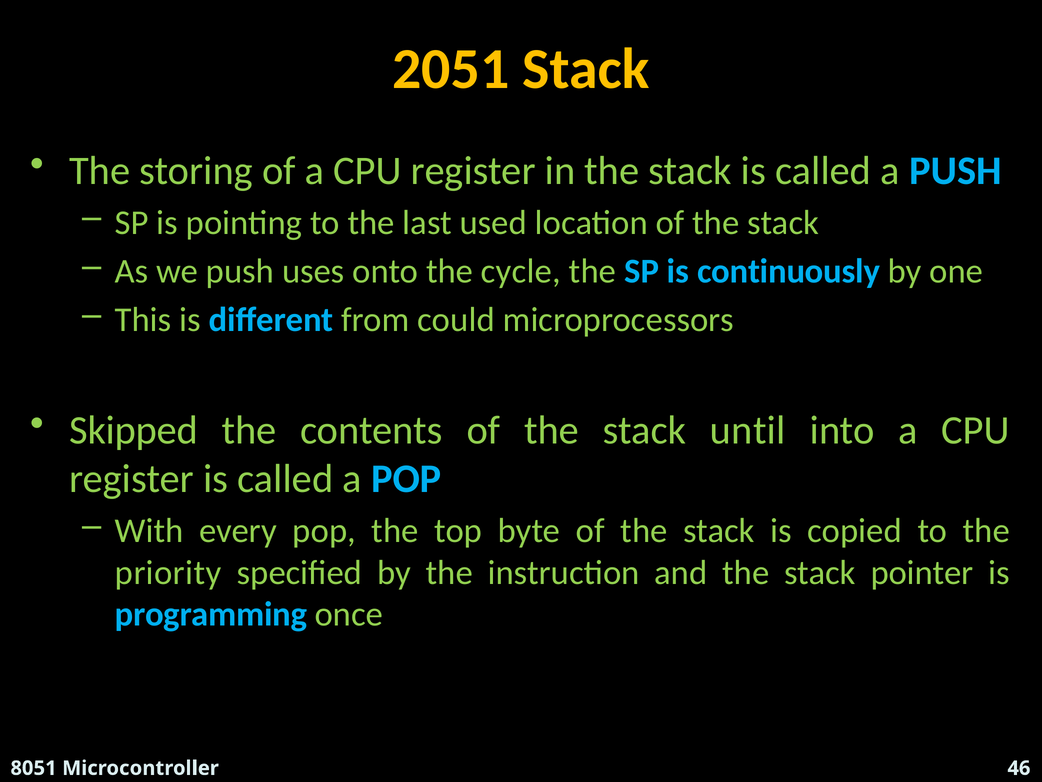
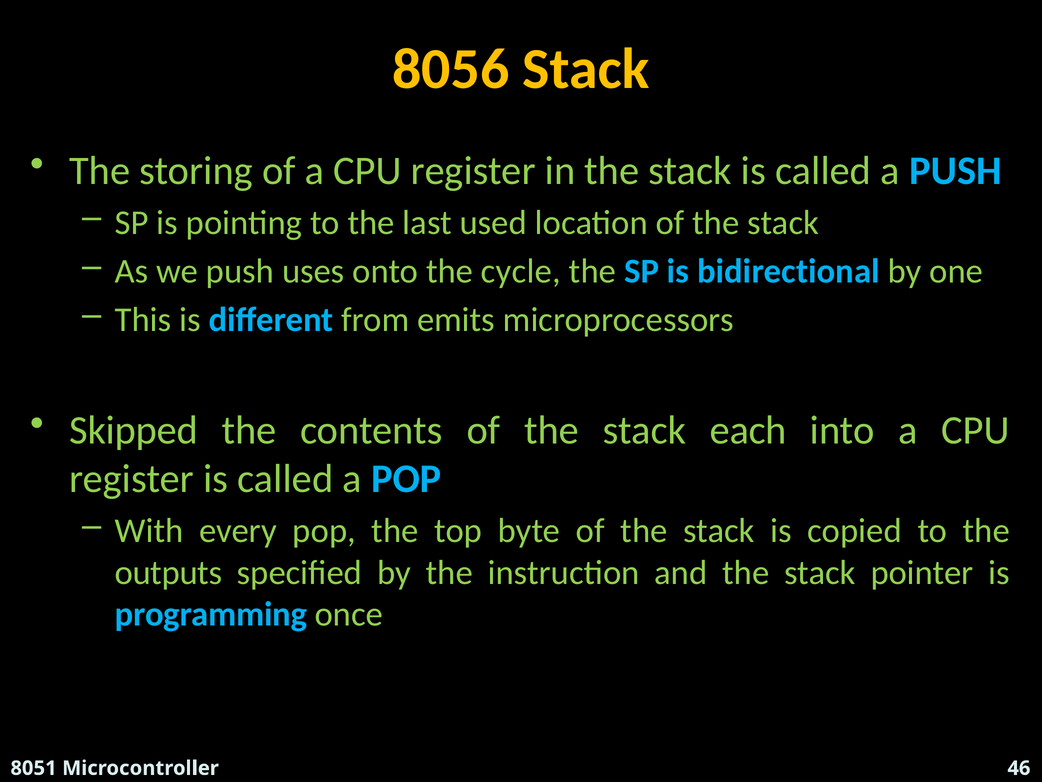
2051: 2051 -> 8056
continuously: continuously -> bidirectional
could: could -> emits
until: until -> each
priority: priority -> outputs
